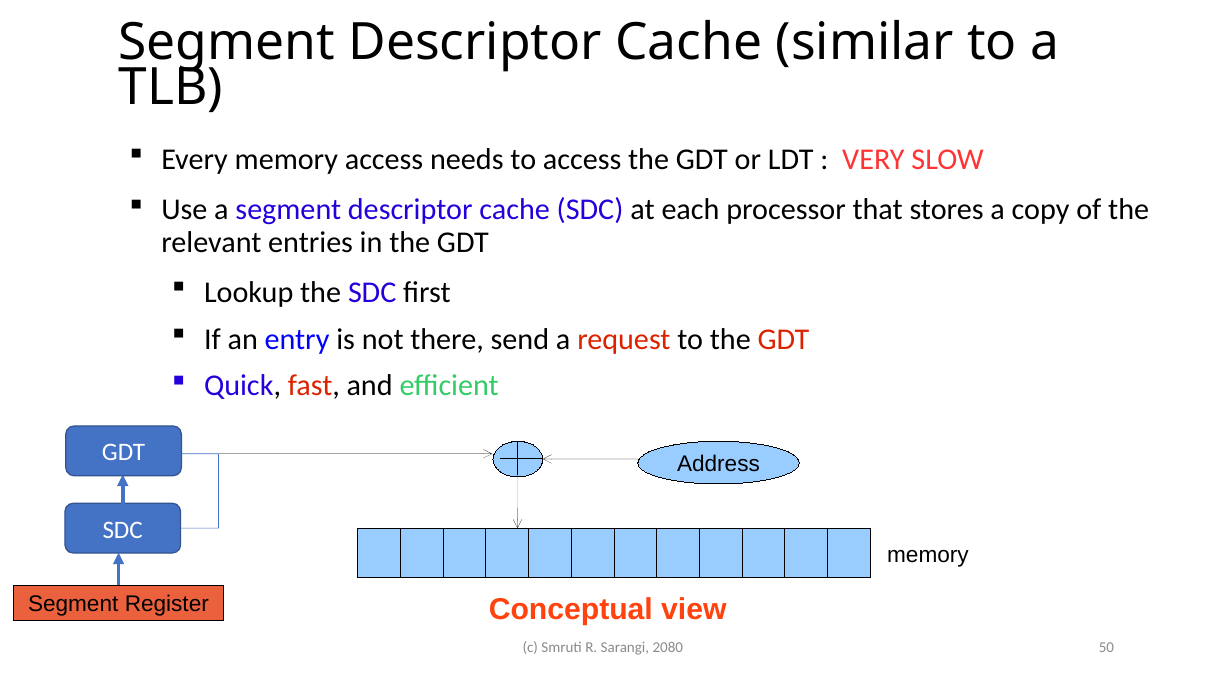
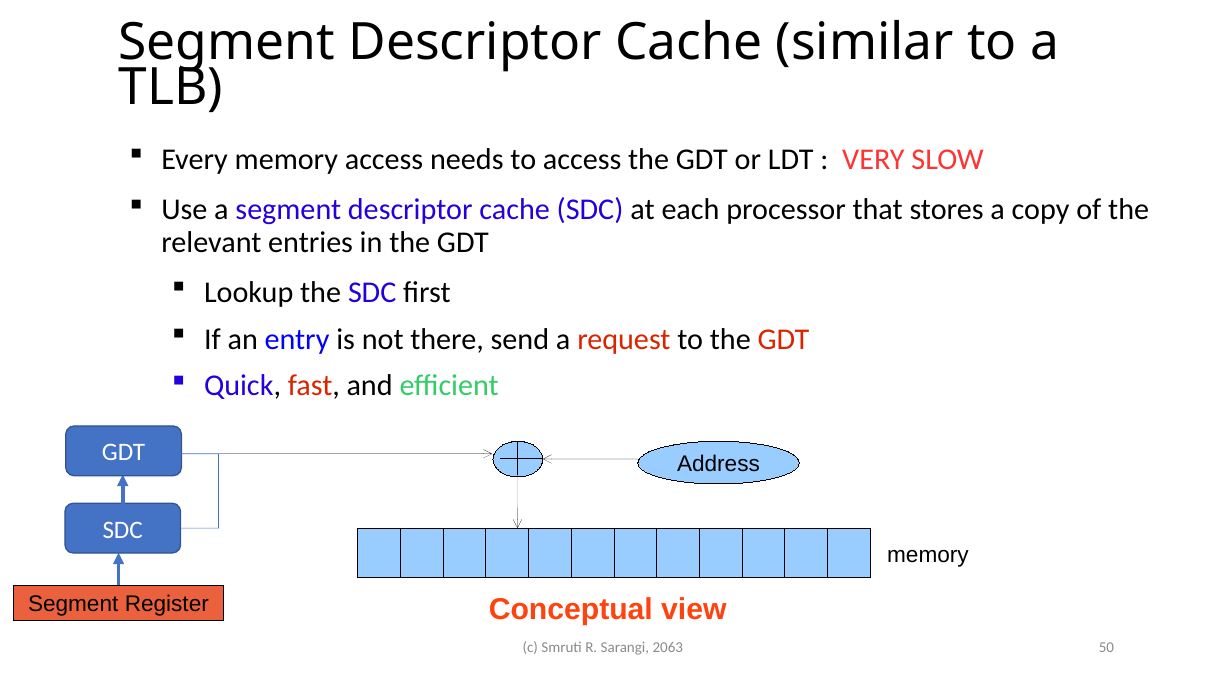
2080: 2080 -> 2063
